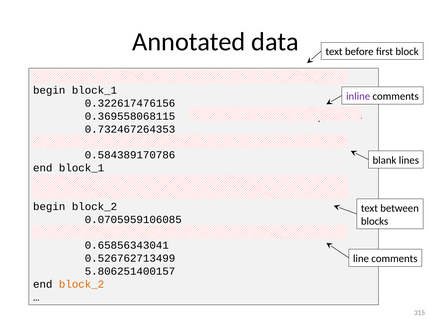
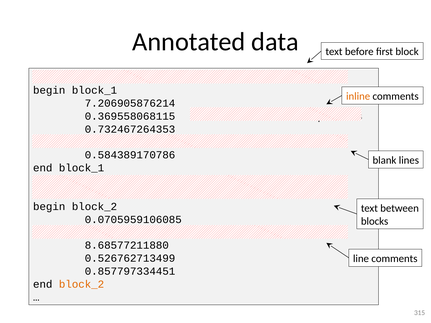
inline colour: purple -> orange
0.322617476156: 0.322617476156 -> 7.206905876214
0.65856343041: 0.65856343041 -> 8.68577211880
5.806251400157: 5.806251400157 -> 0.857797334451
